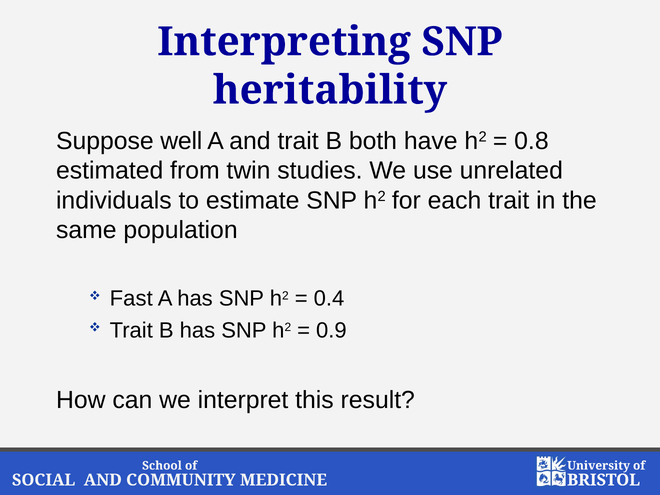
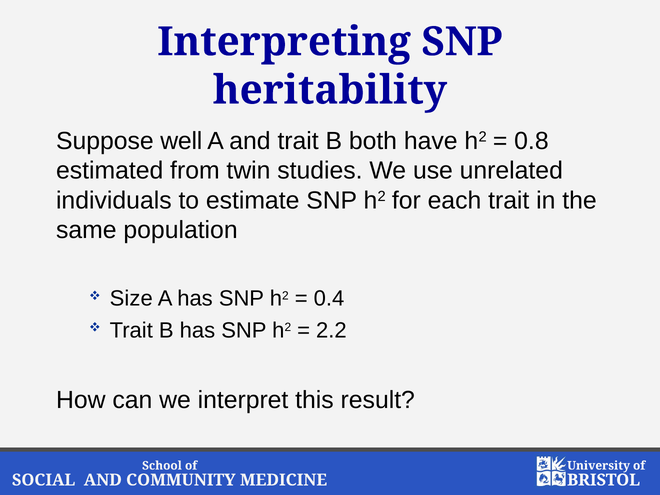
Fast: Fast -> Size
0.9: 0.9 -> 2.2
